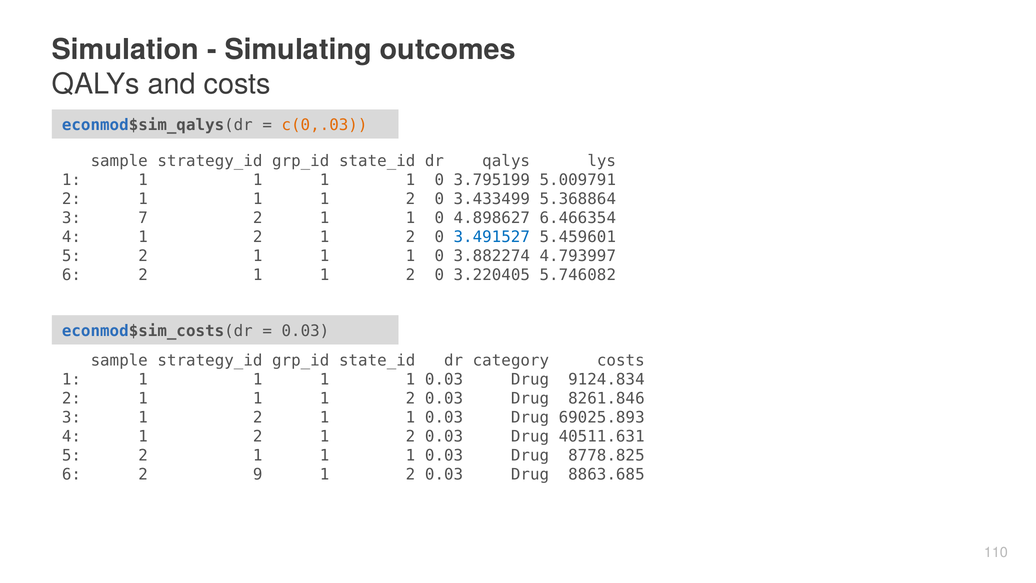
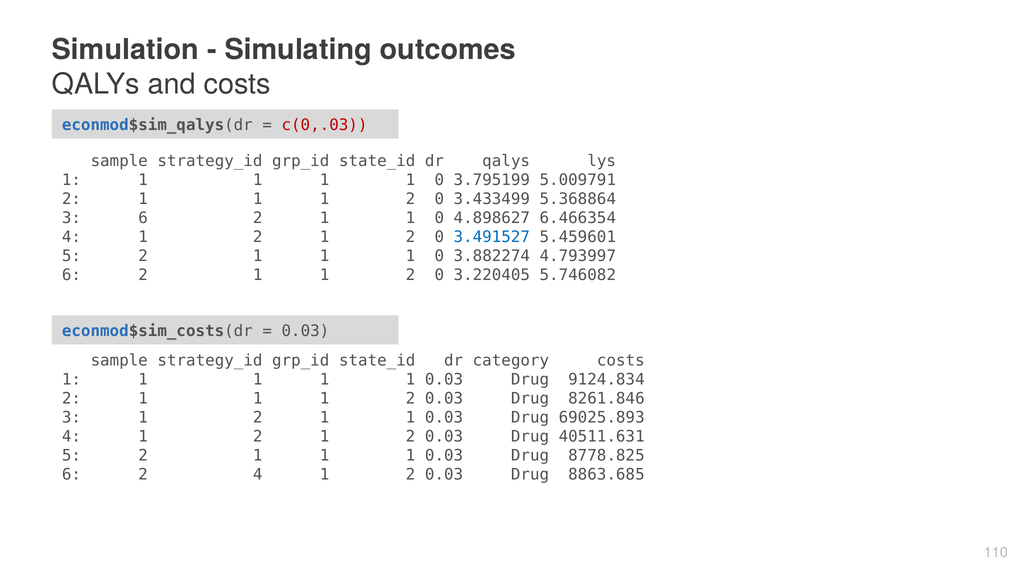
c(0,.03 colour: orange -> red
3 7: 7 -> 6
2 9: 9 -> 4
